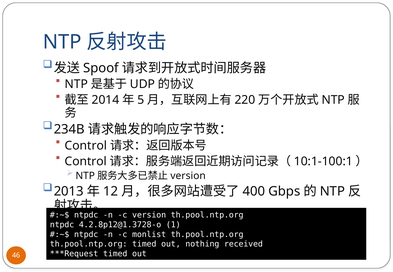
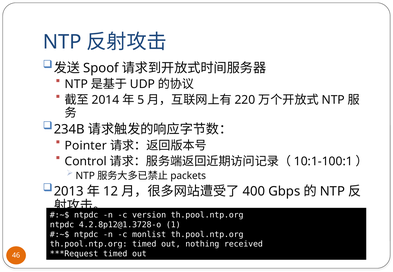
Control at (86, 146): Control -> Pointer
version at (188, 176): version -> packets
